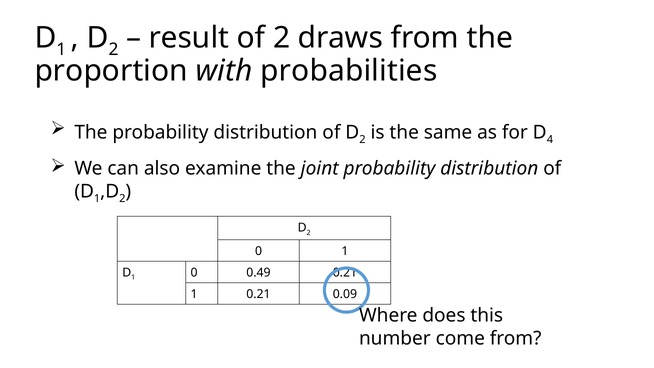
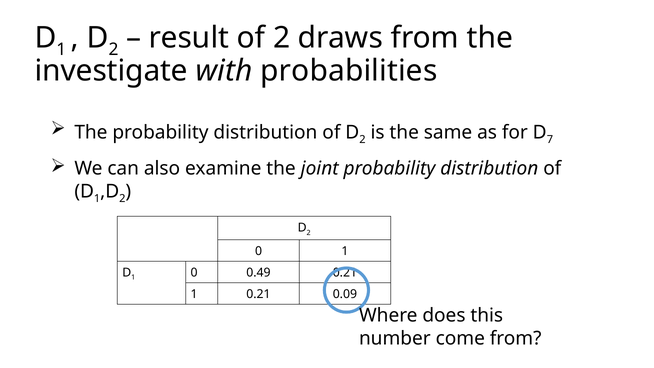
proportion: proportion -> investigate
4: 4 -> 7
